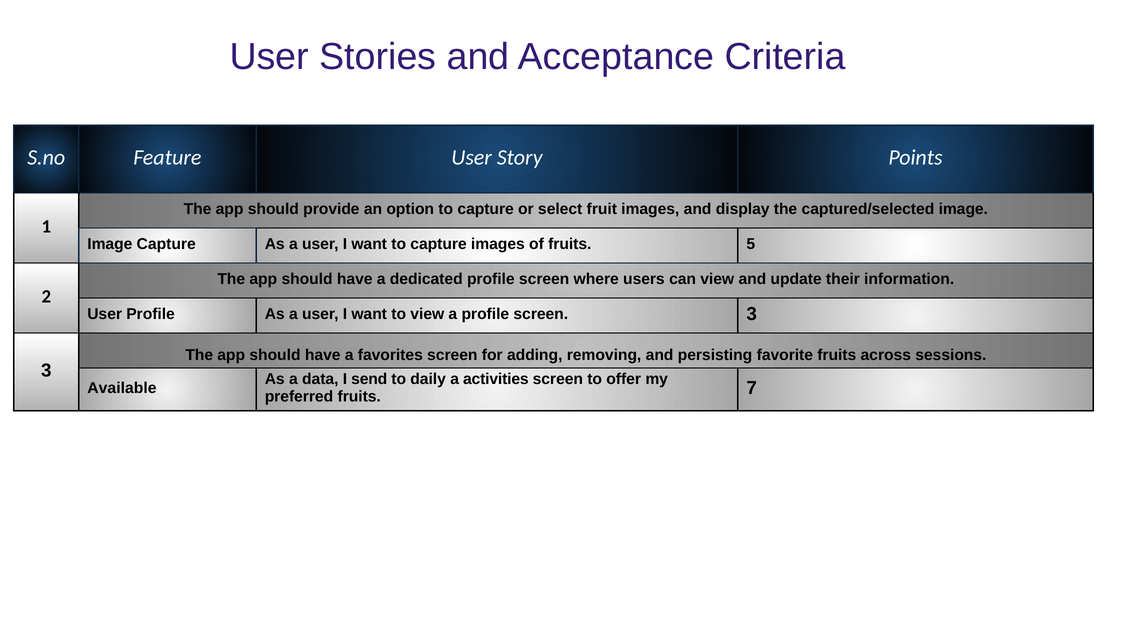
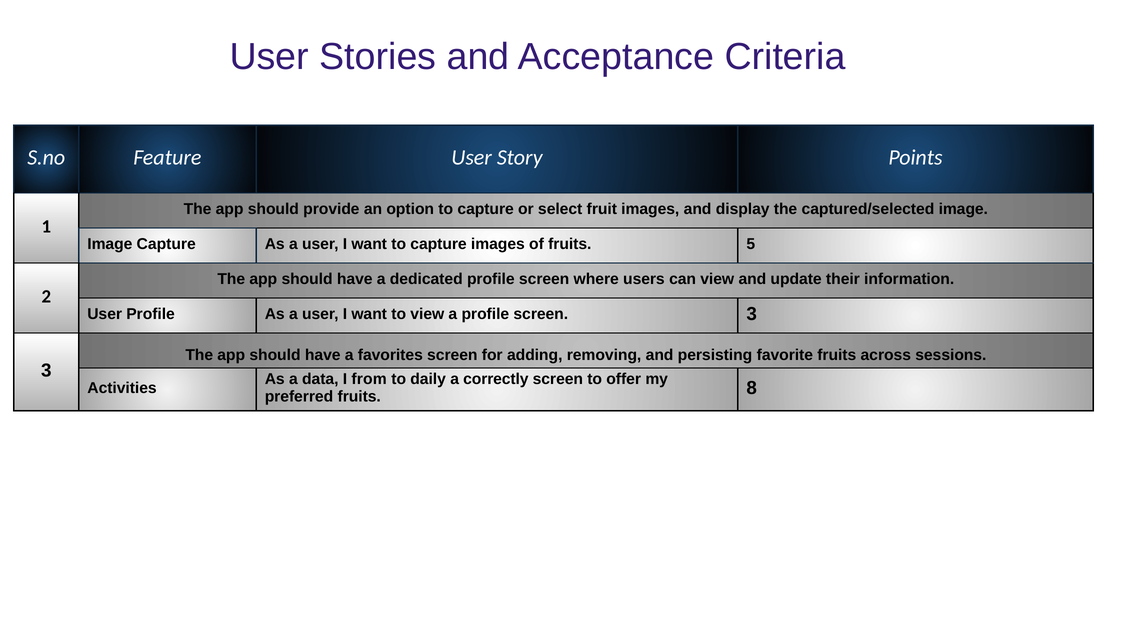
send: send -> from
activities: activities -> correctly
Available: Available -> Activities
7: 7 -> 8
